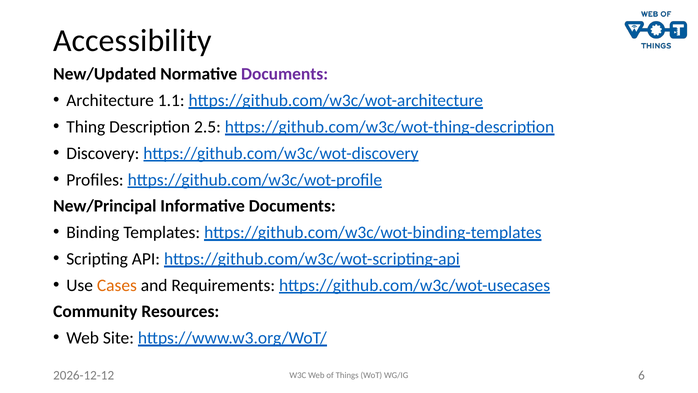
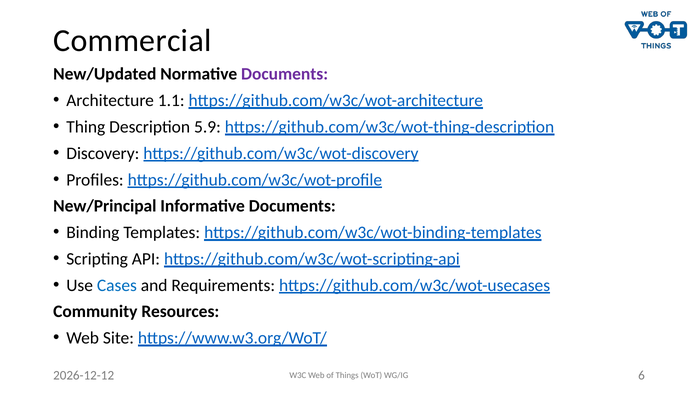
Accessibility: Accessibility -> Commercial
2.5: 2.5 -> 5.9
Cases colour: orange -> blue
